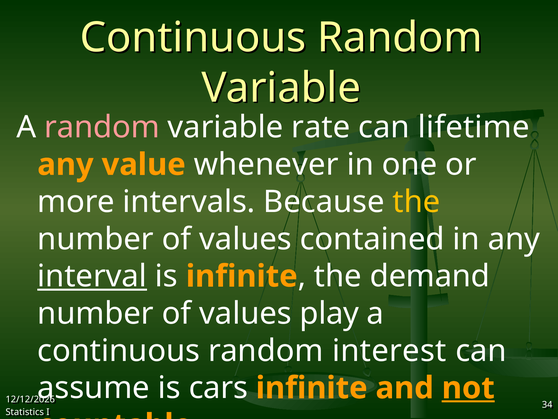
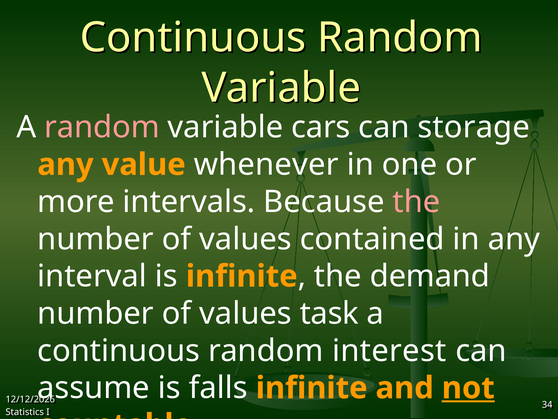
rate: rate -> cars
lifetime: lifetime -> storage
the at (417, 202) colour: yellow -> pink
interval underline: present -> none
play: play -> task
cars: cars -> falls
